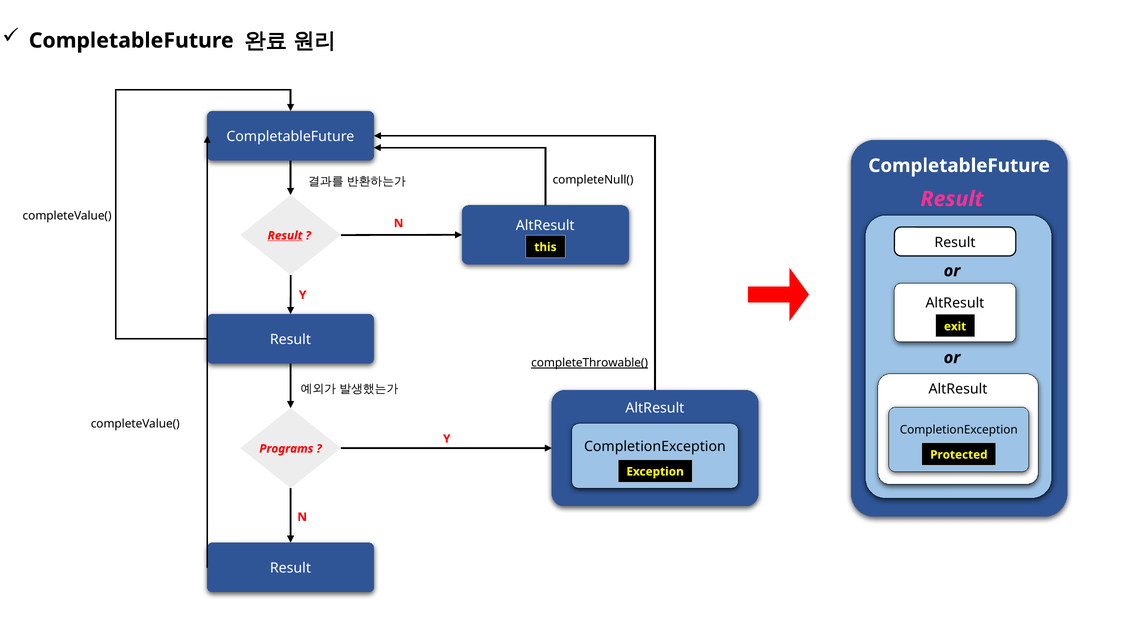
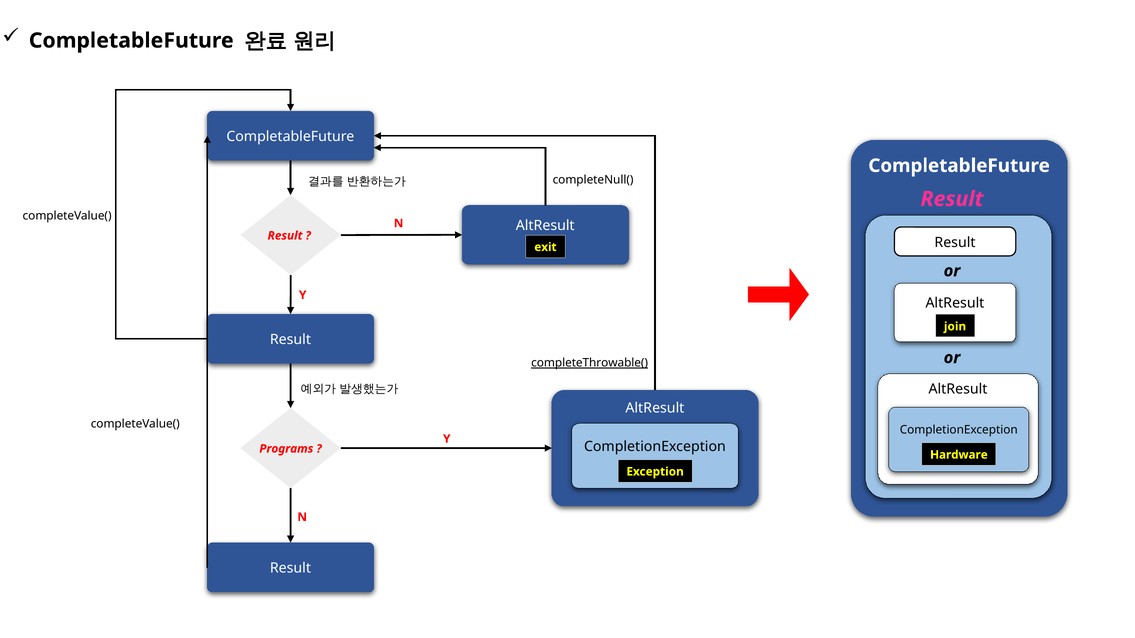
Result at (285, 236) underline: present -> none
this: this -> exit
exit: exit -> join
Protected: Protected -> Hardware
